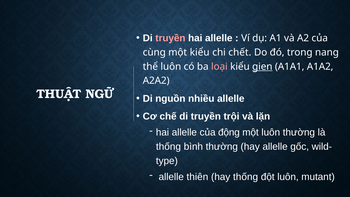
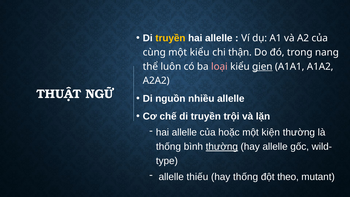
truyền at (170, 38) colour: pink -> yellow
chết: chết -> thận
động: động -> hoặc
một luôn: luôn -> kiện
thường at (222, 147) underline: none -> present
thiên: thiên -> thiếu
đột luôn: luôn -> theo
